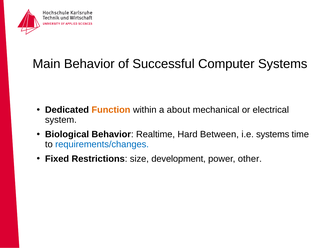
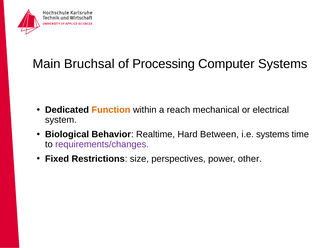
Main Behavior: Behavior -> Bruchsal
Successful: Successful -> Processing
about: about -> reach
requirements/changes colour: blue -> purple
development: development -> perspectives
